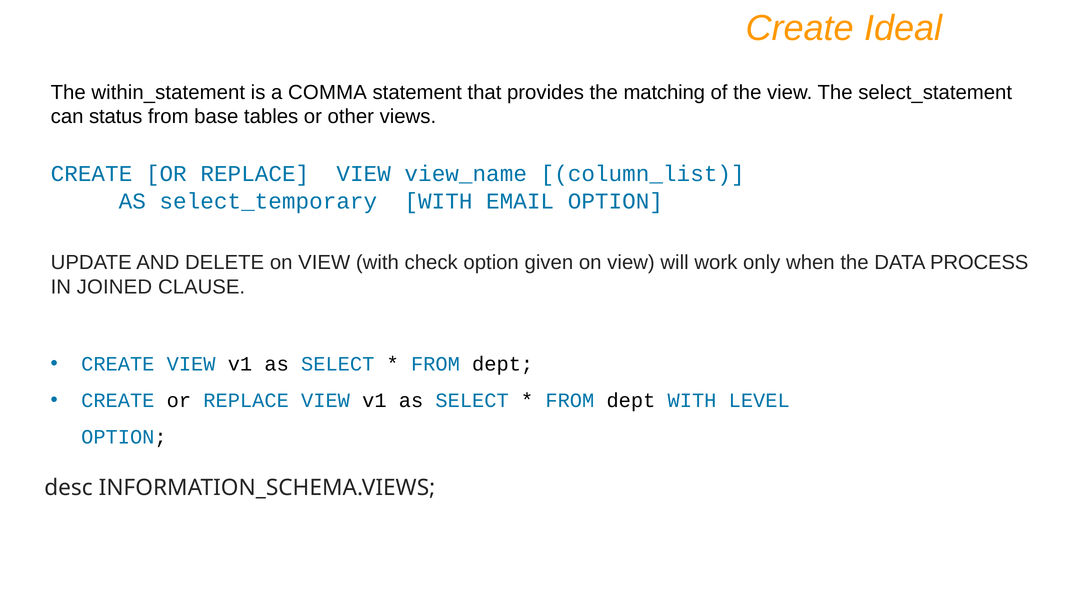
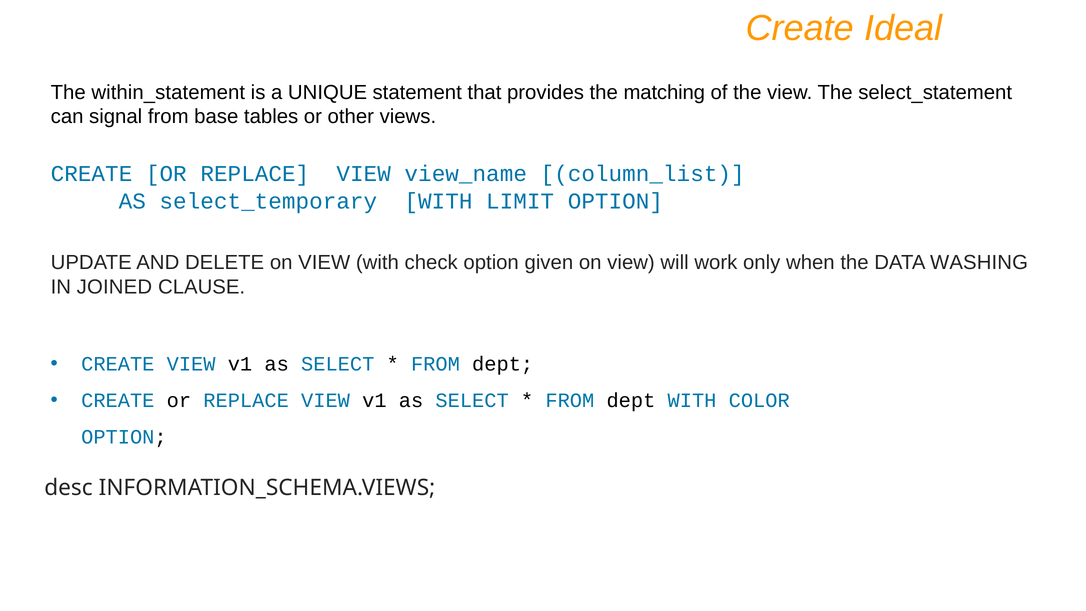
COMMA: COMMA -> UNIQUE
status: status -> signal
EMAIL: EMAIL -> LIMIT
PROCESS: PROCESS -> WASHING
LEVEL: LEVEL -> COLOR
